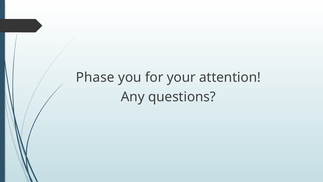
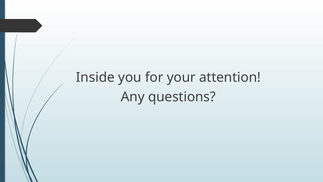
Phase: Phase -> Inside
